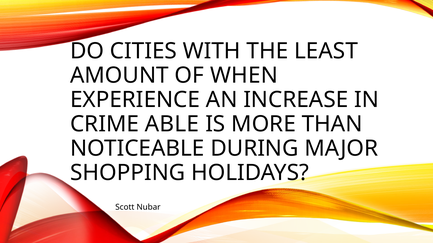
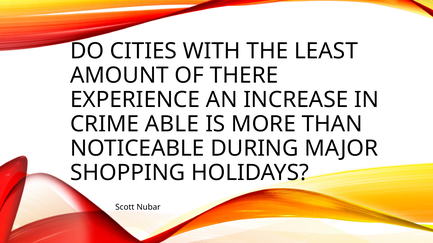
WHEN: WHEN -> THERE
